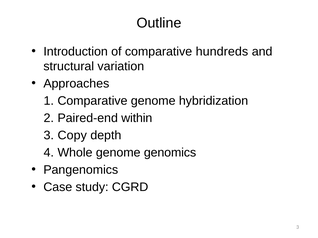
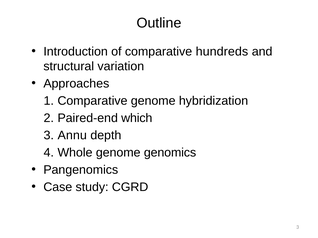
within: within -> which
Copy: Copy -> Annu
